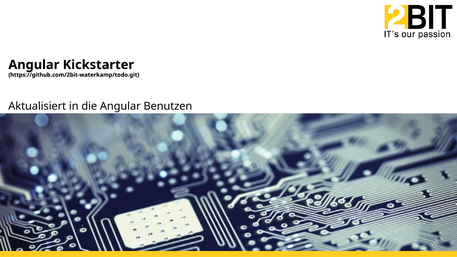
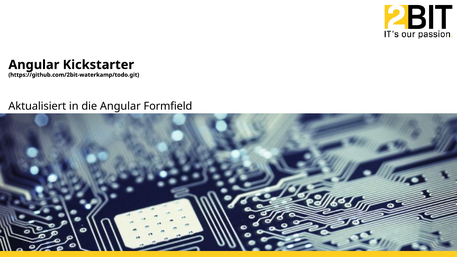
Benutzen: Benutzen -> Formfield
